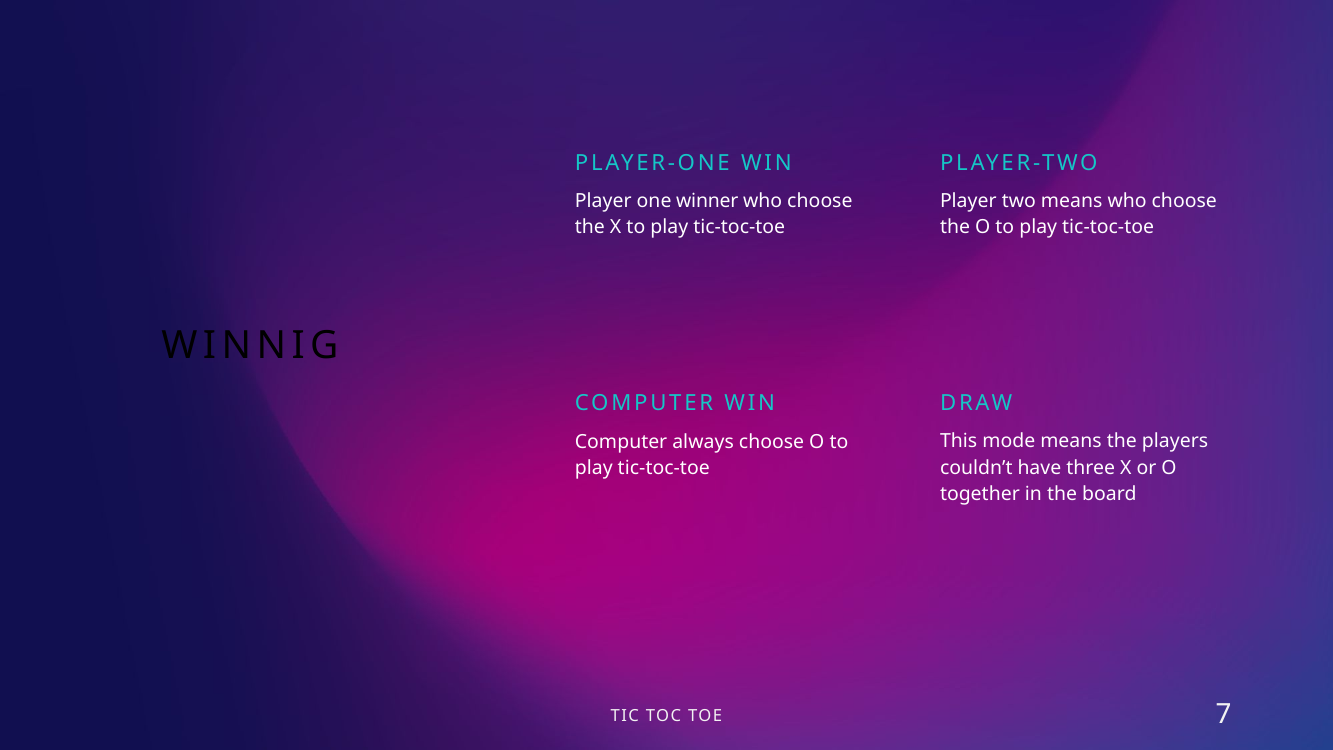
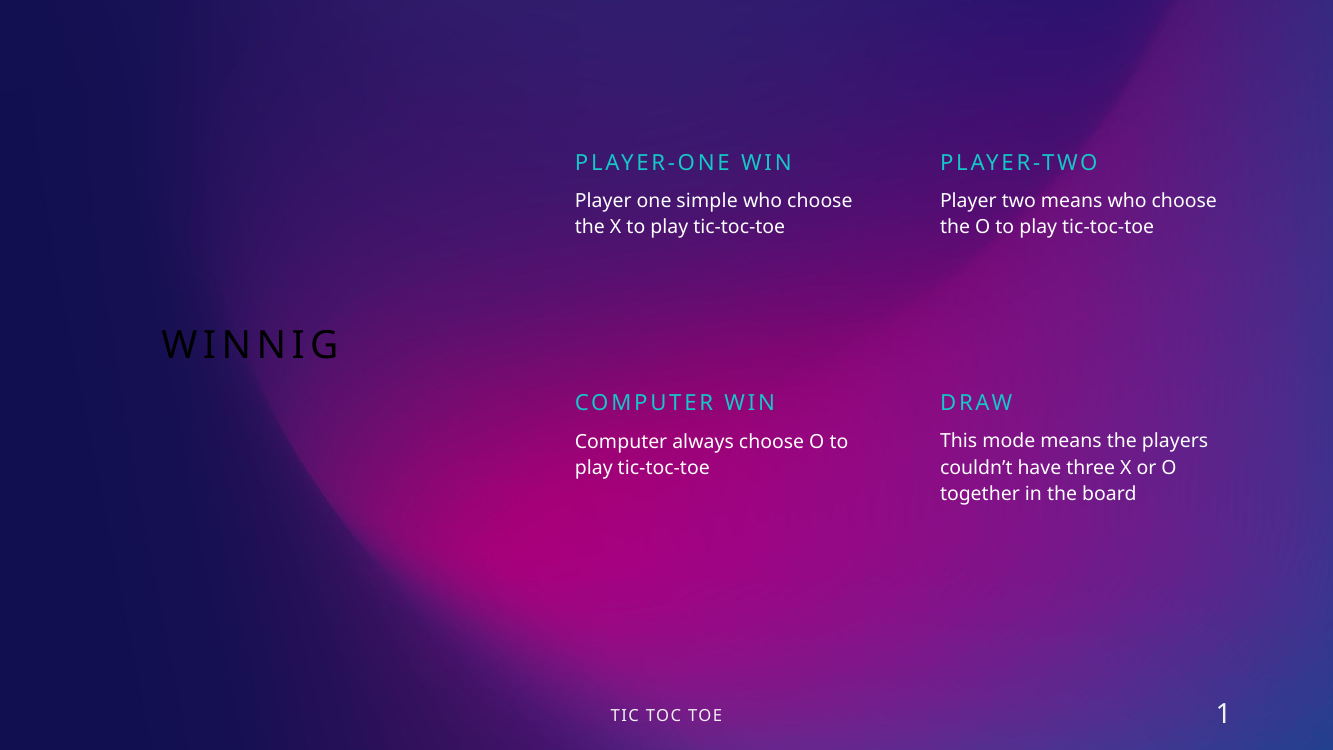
winner: winner -> simple
7: 7 -> 1
